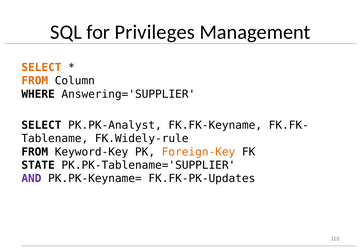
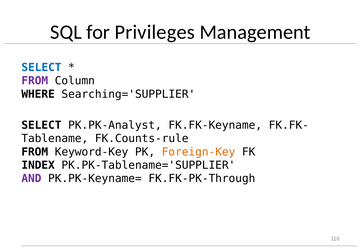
SELECT at (41, 67) colour: orange -> blue
FROM at (35, 81) colour: orange -> purple
Answering='SUPPLIER: Answering='SUPPLIER -> Searching='SUPPLIER
FK.Widely-rule: FK.Widely-rule -> FK.Counts-rule
STATE: STATE -> INDEX
FK.FK-PK-Updates: FK.FK-PK-Updates -> FK.FK-PK-Through
